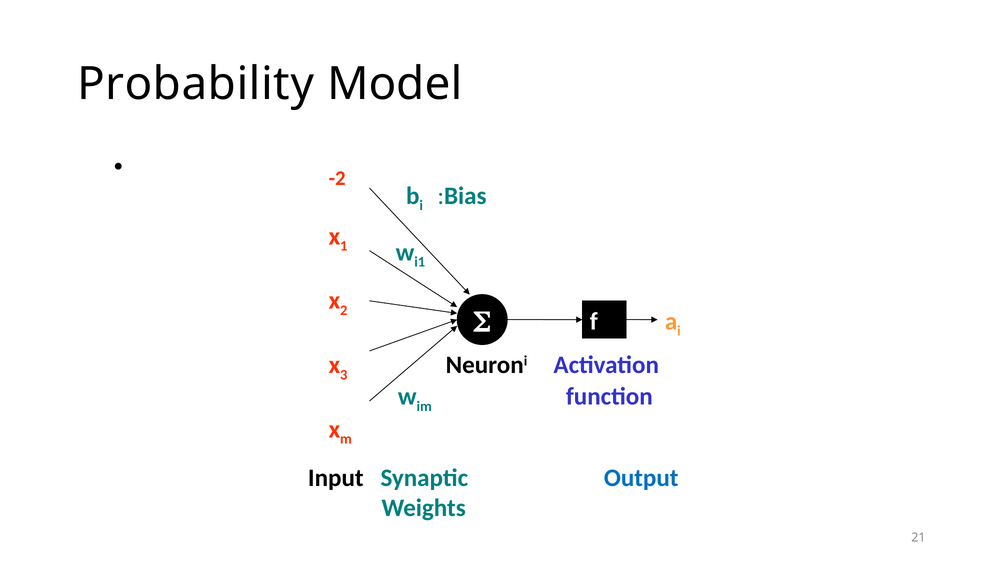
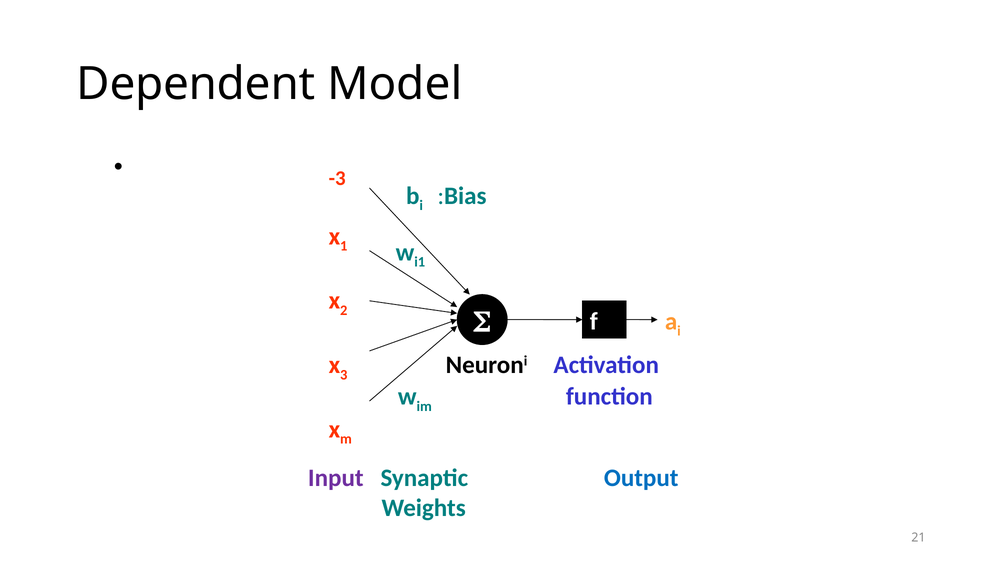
Probability: Probability -> Dependent
-2: -2 -> -3
Input colour: black -> purple
